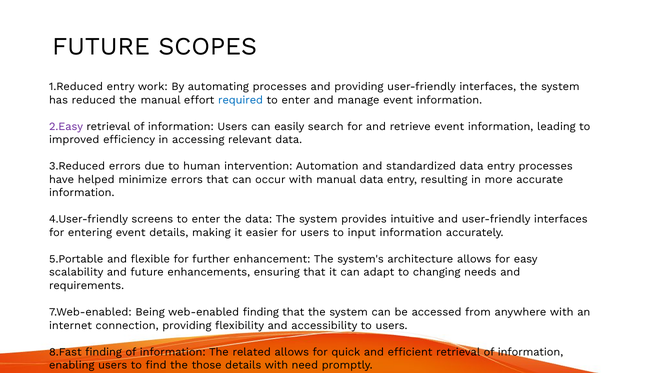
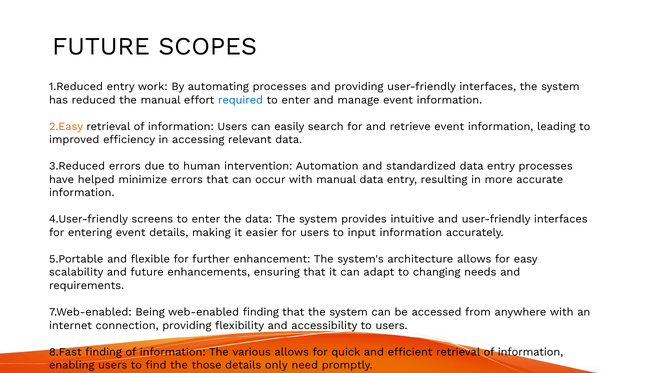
2.Easy colour: purple -> orange
related: related -> various
details with: with -> only
